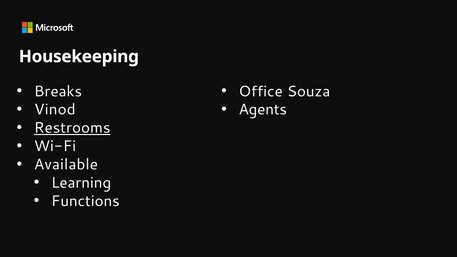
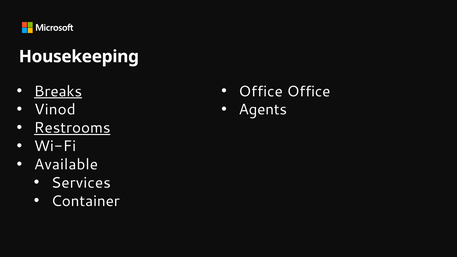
Breaks underline: none -> present
Office Souza: Souza -> Office
Learning: Learning -> Services
Functions: Functions -> Container
